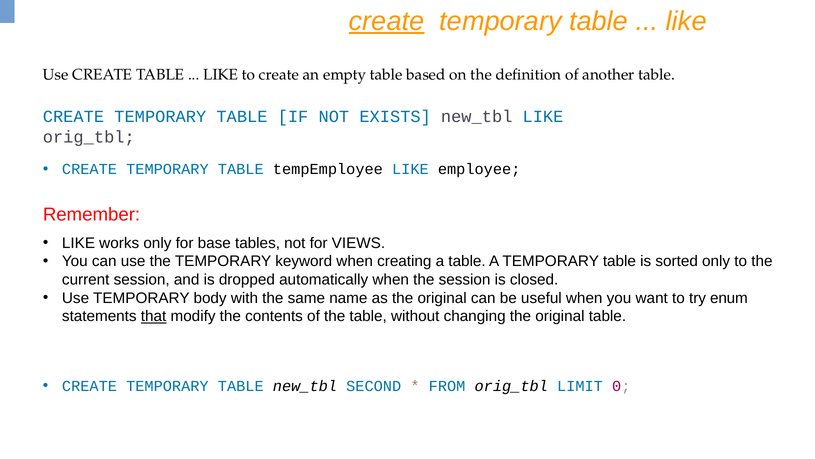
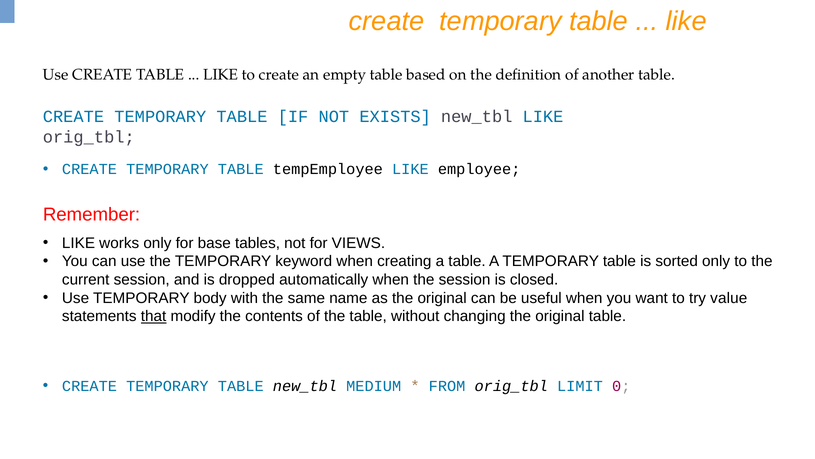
create at (387, 21) underline: present -> none
enum: enum -> value
SECOND: SECOND -> MEDIUM
